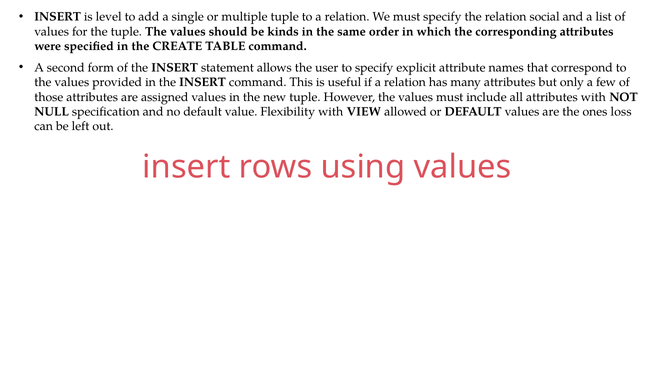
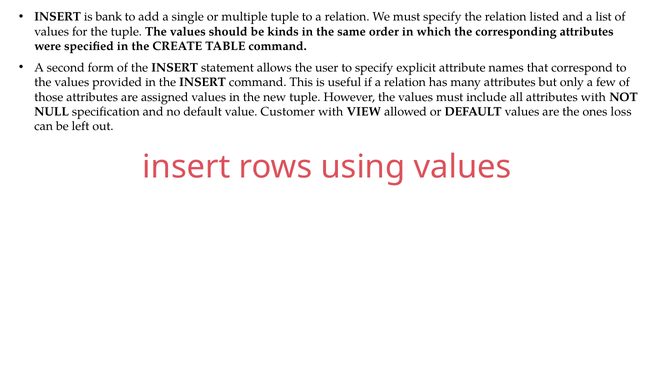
level: level -> bank
social: social -> listed
Flexibility: Flexibility -> Customer
